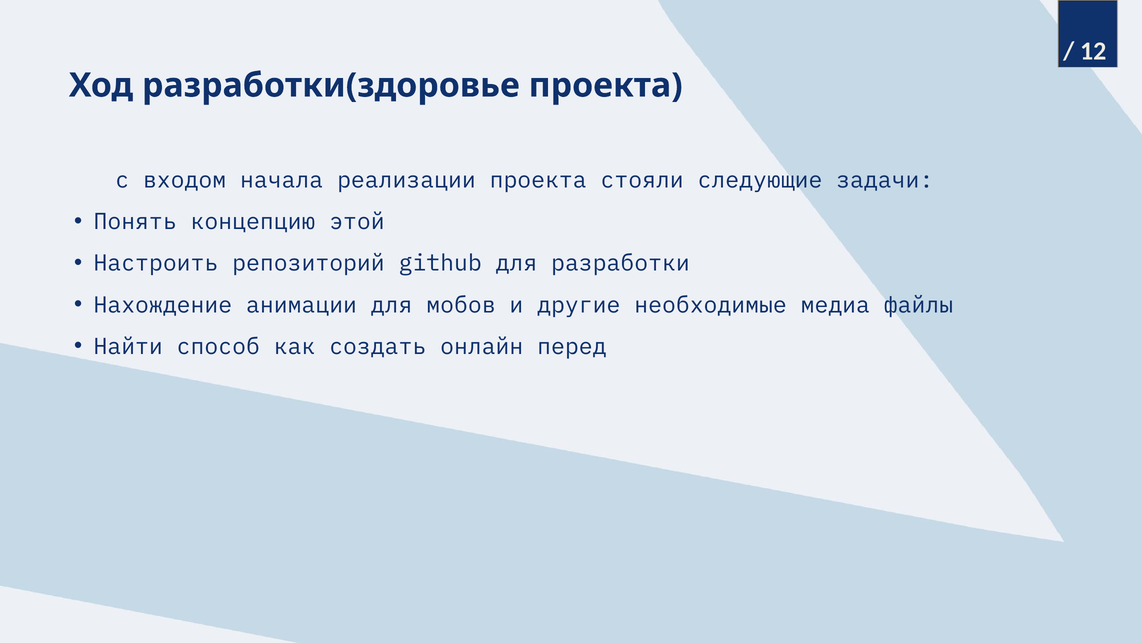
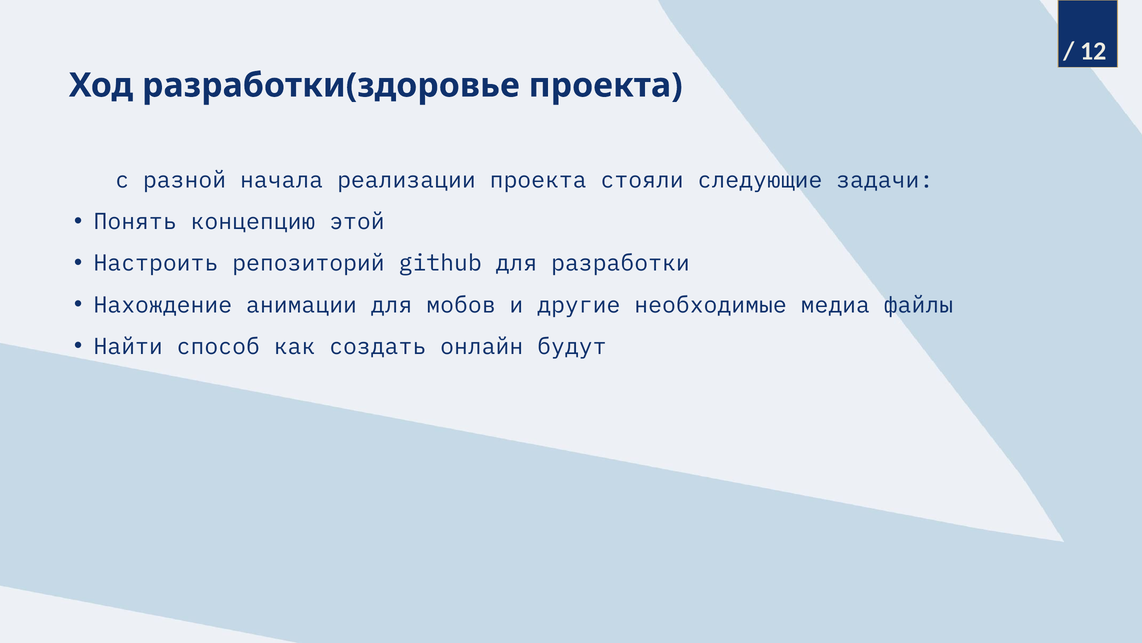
входом: входом -> разной
перед: перед -> будут
